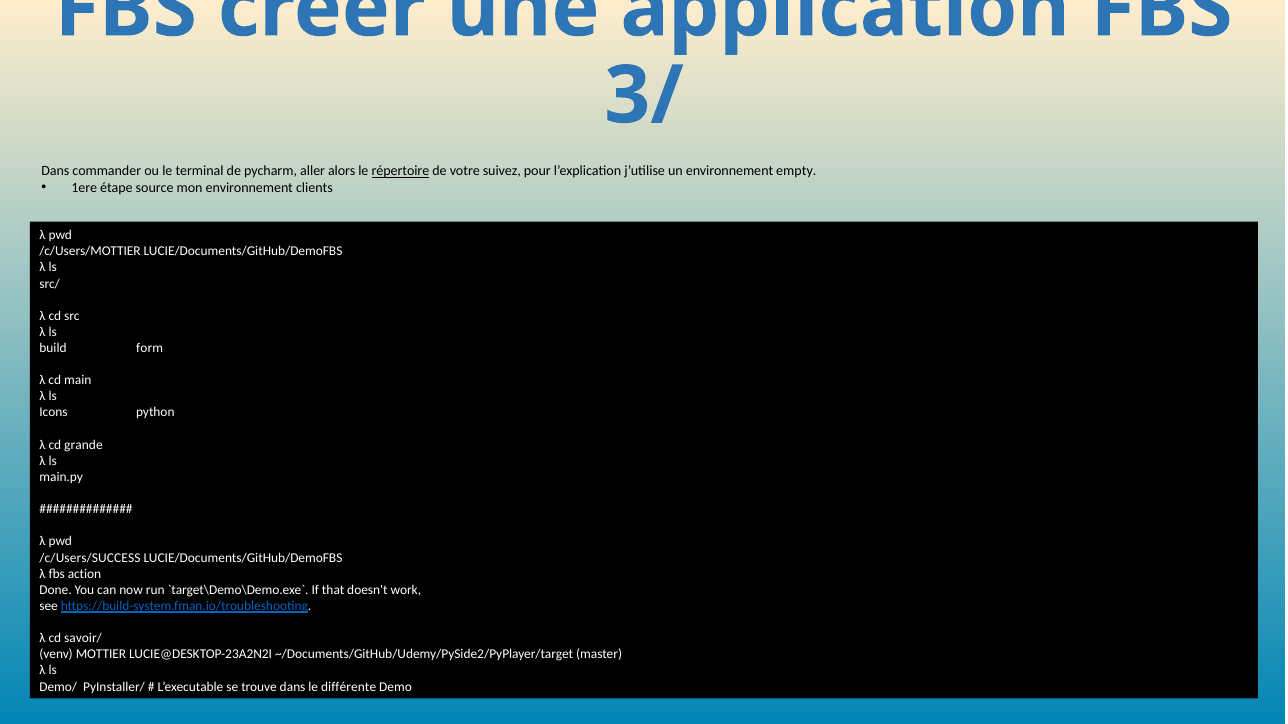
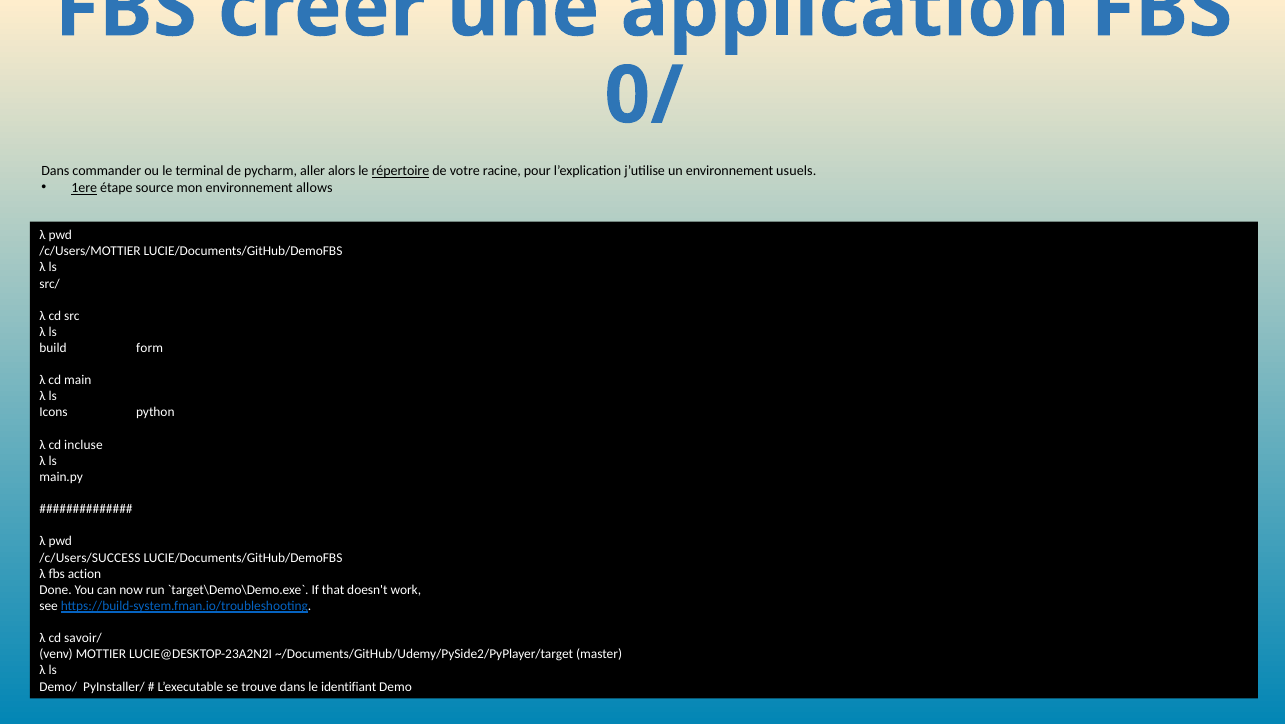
3/: 3/ -> 0/
suivez: suivez -> racine
empty: empty -> usuels
1ere underline: none -> present
clients: clients -> allows
grande: grande -> incluse
différente: différente -> identifiant
